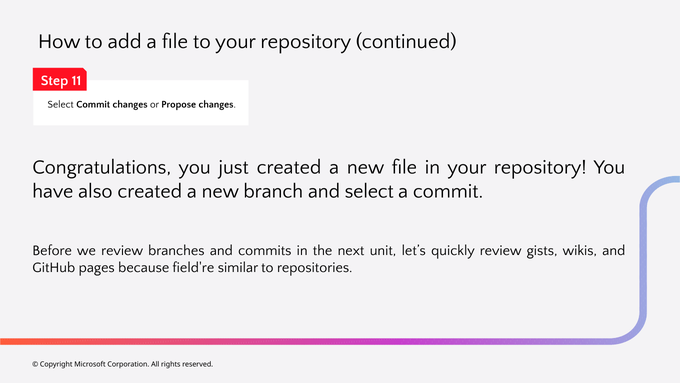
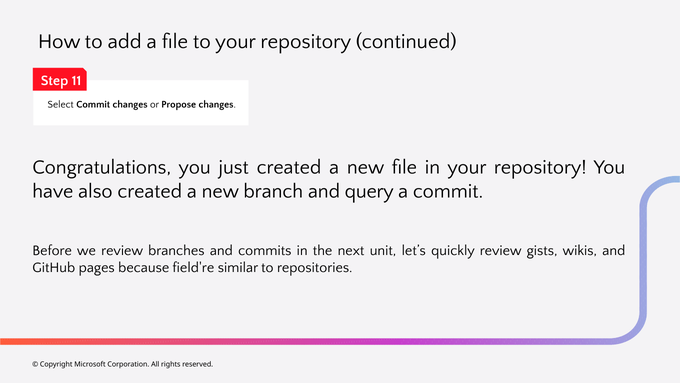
and select: select -> query
